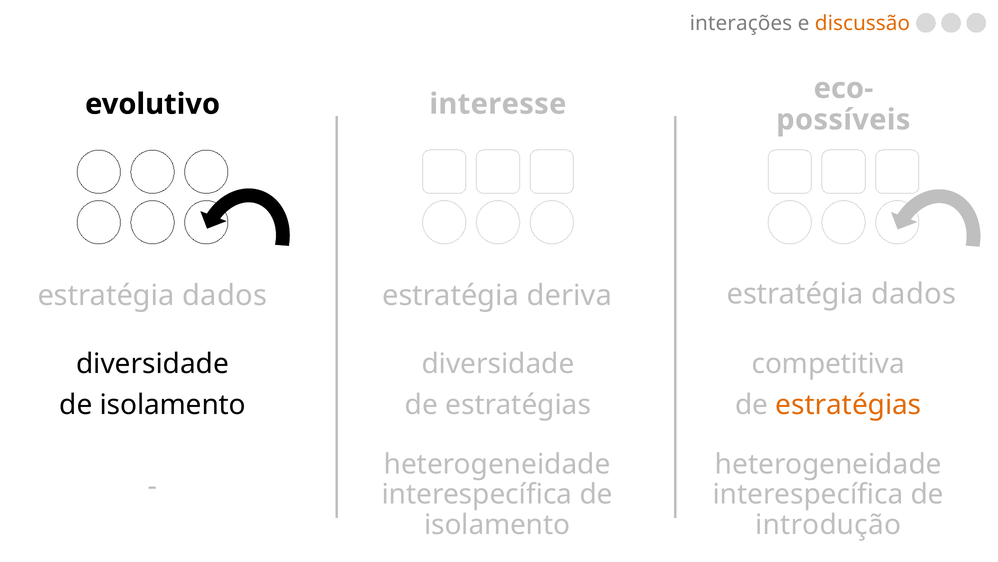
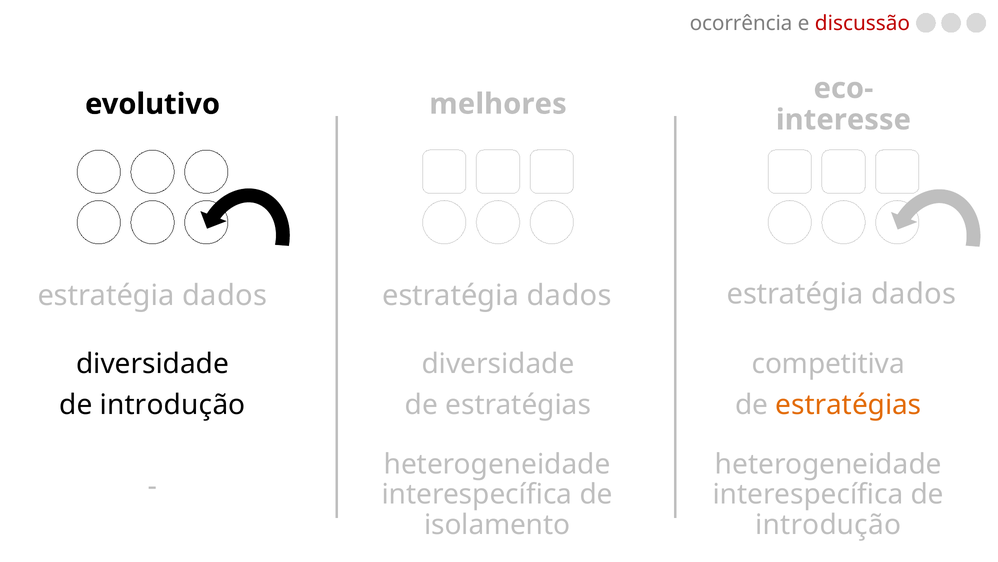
interações: interações -> ocorrência
discussão colour: orange -> red
interesse: interesse -> melhores
possíveis: possíveis -> interesse
deriva at (569, 295): deriva -> dados
isolamento at (173, 404): isolamento -> introdução
